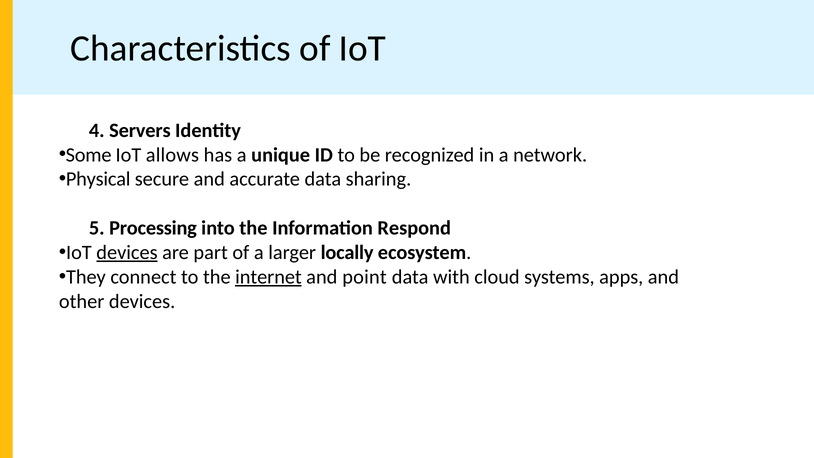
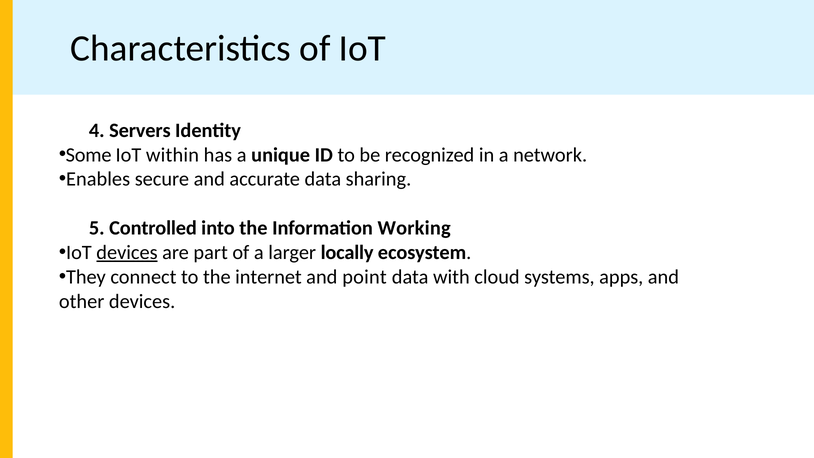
allows: allows -> within
Physical: Physical -> Enables
Processing: Processing -> Controlled
Respond: Respond -> Working
internet underline: present -> none
